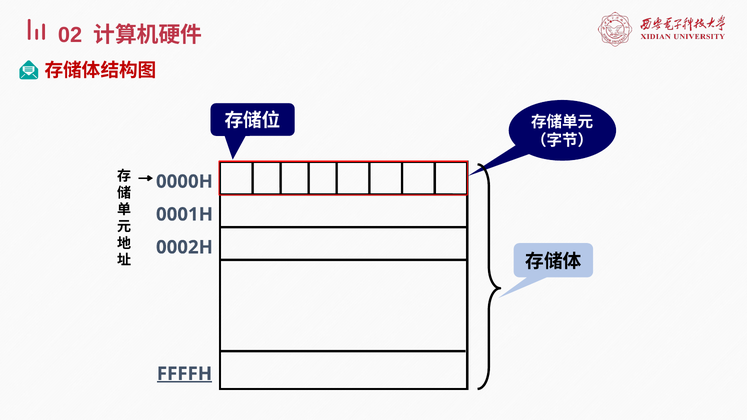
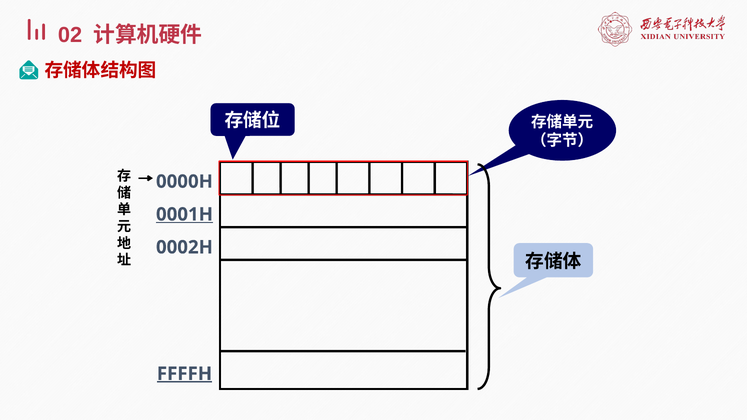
0001H underline: none -> present
